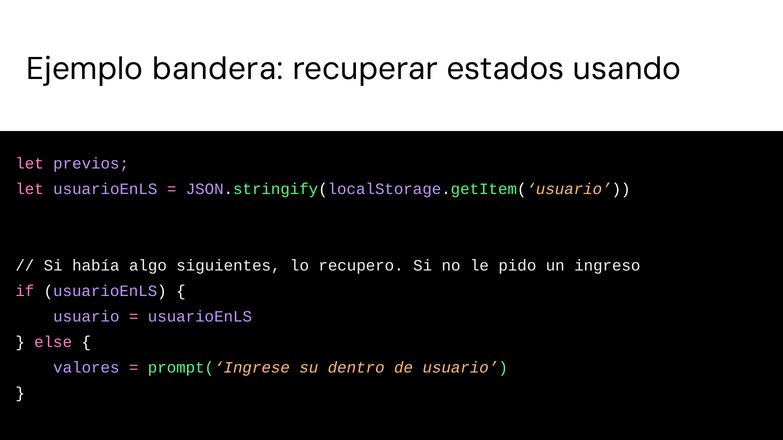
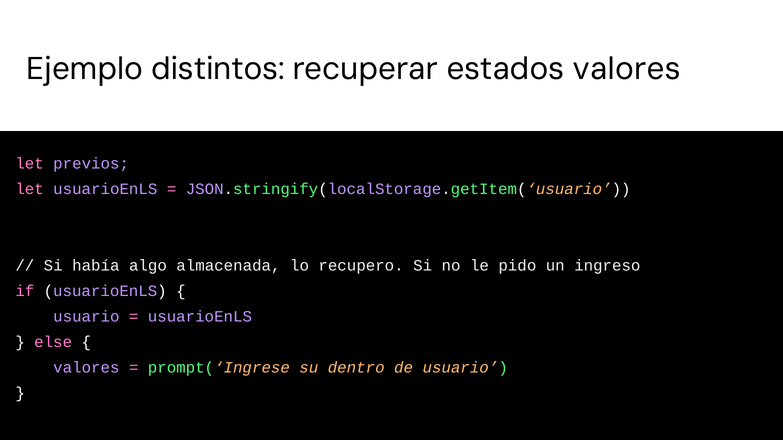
bandera: bandera -> distintos
estados usando: usando -> valores
siguientes: siguientes -> almacenada
